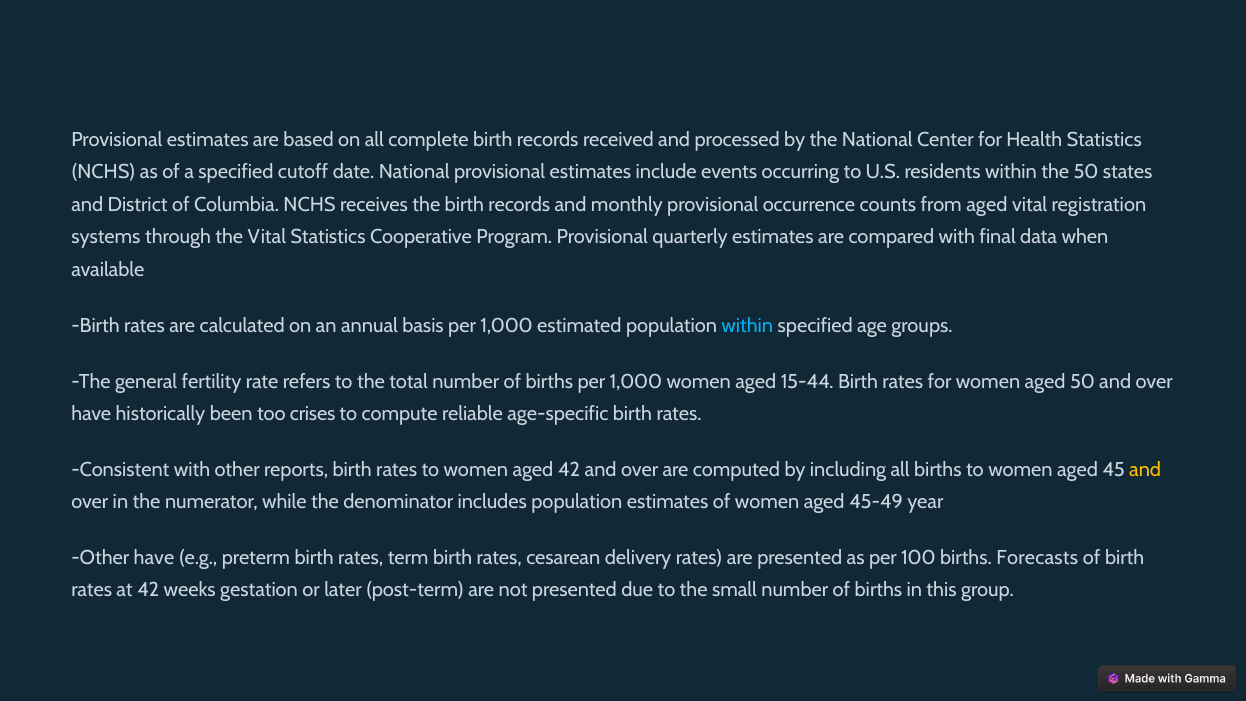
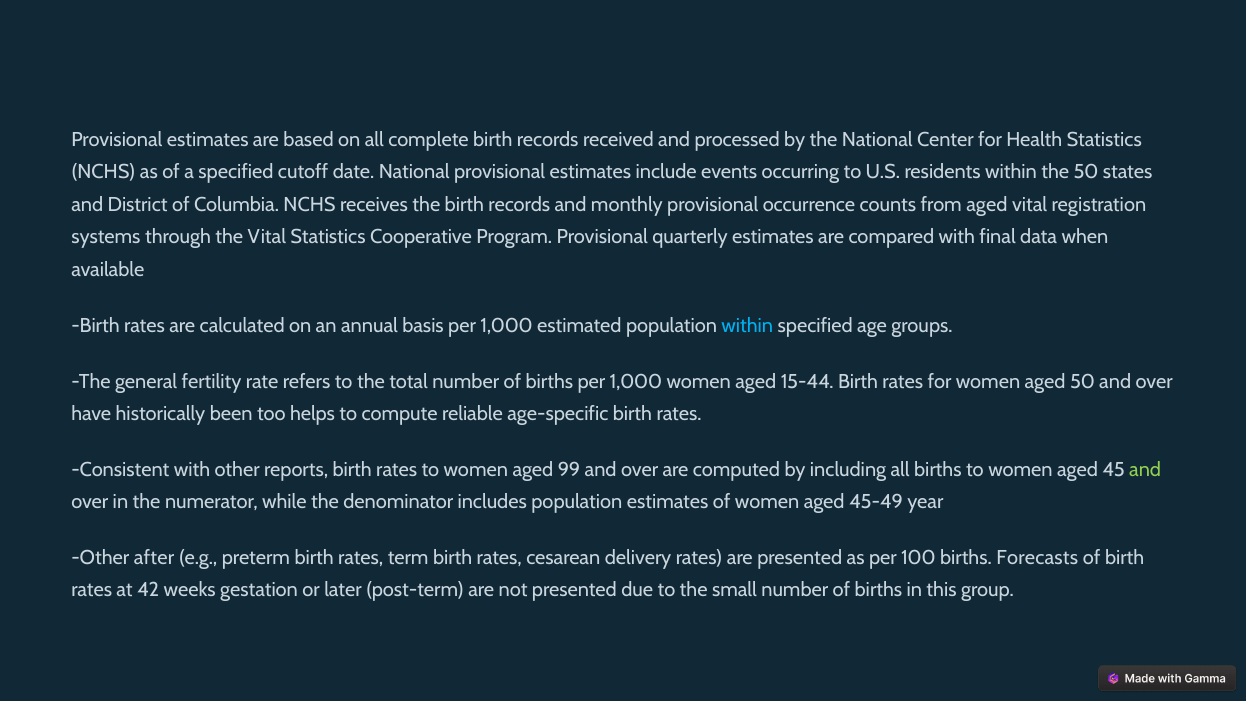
crises: crises -> helps
aged 42: 42 -> 99
and at (1145, 470) colour: yellow -> light green
Other have: have -> after
